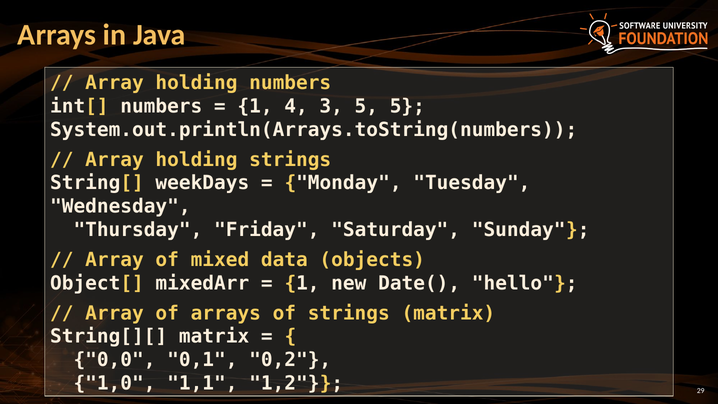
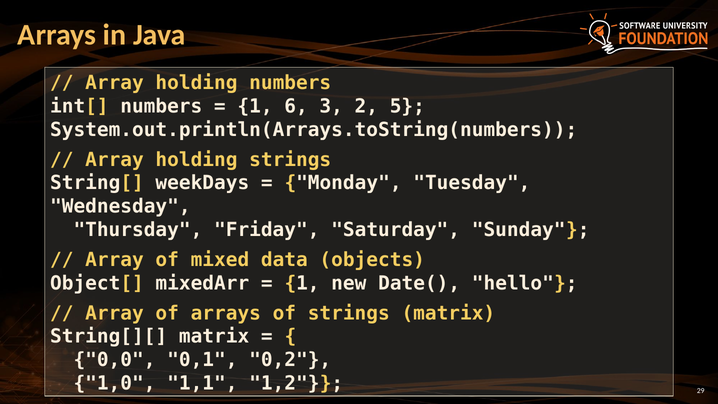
4: 4 -> 6
3 5: 5 -> 2
